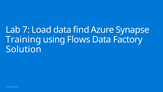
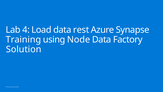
7: 7 -> 4
find: find -> rest
Flows: Flows -> Node
